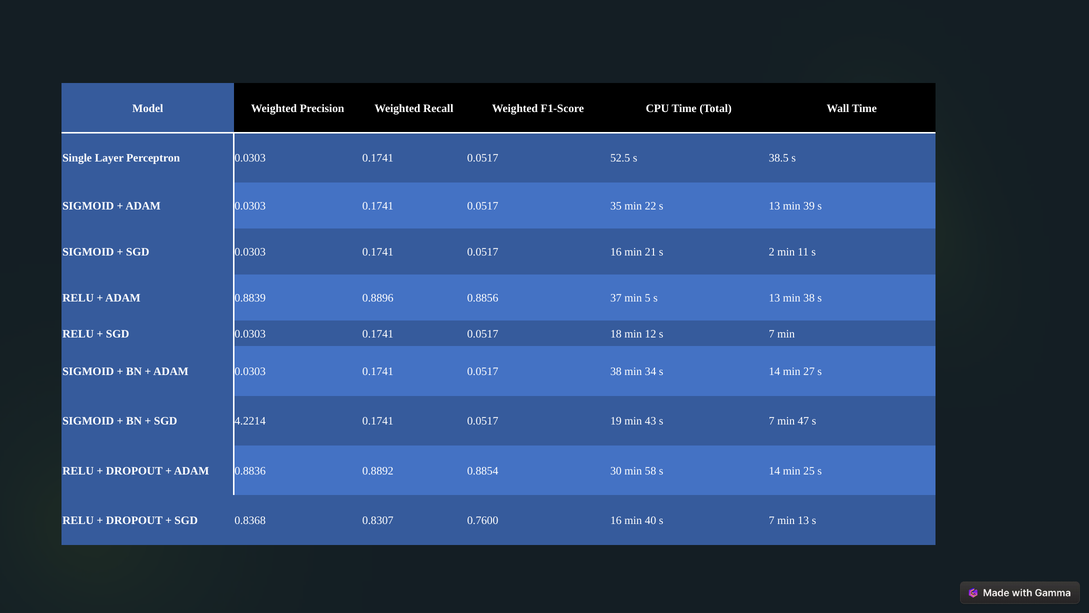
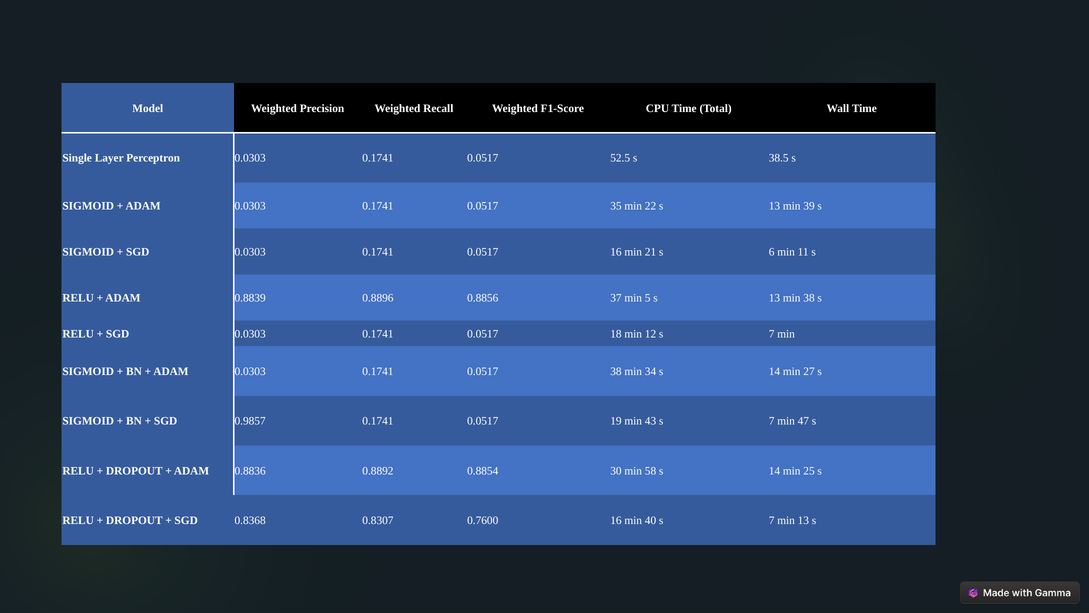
2: 2 -> 6
4.2214: 4.2214 -> 0.9857
